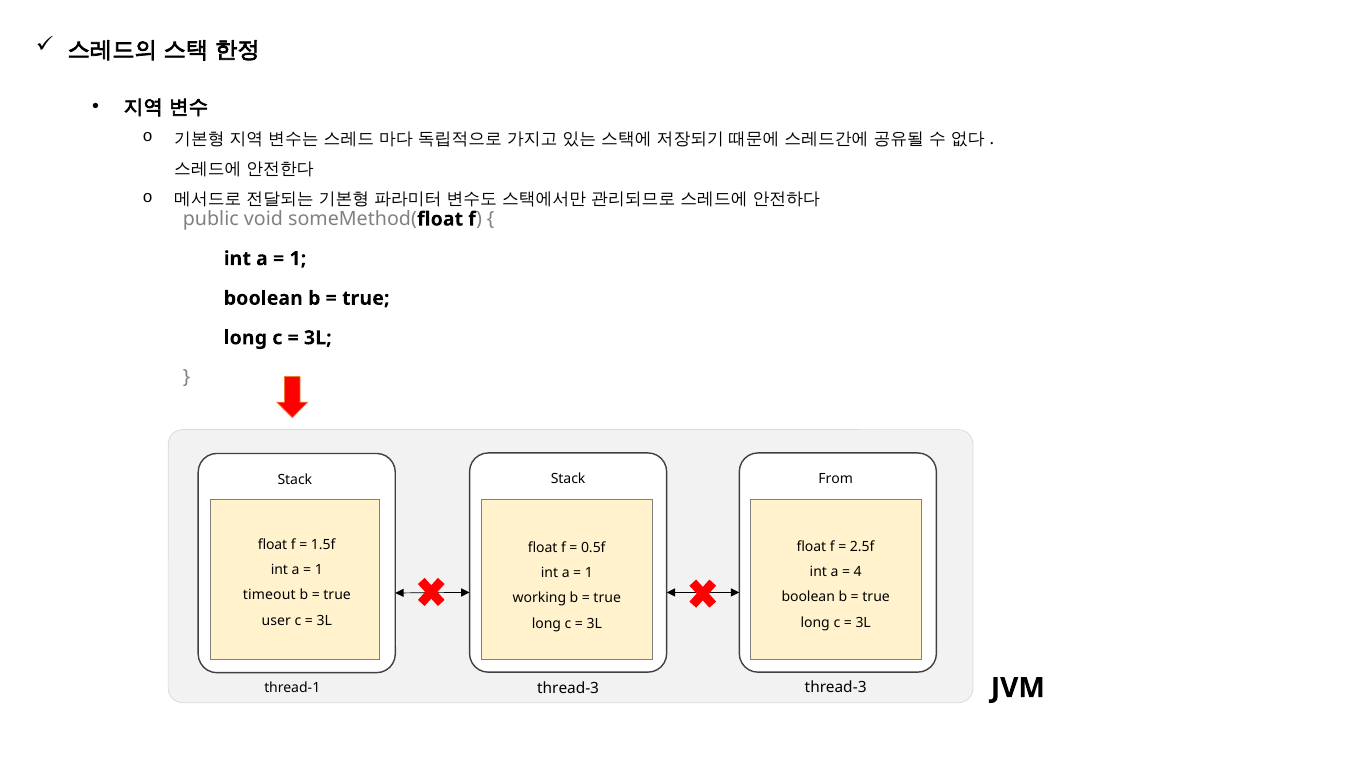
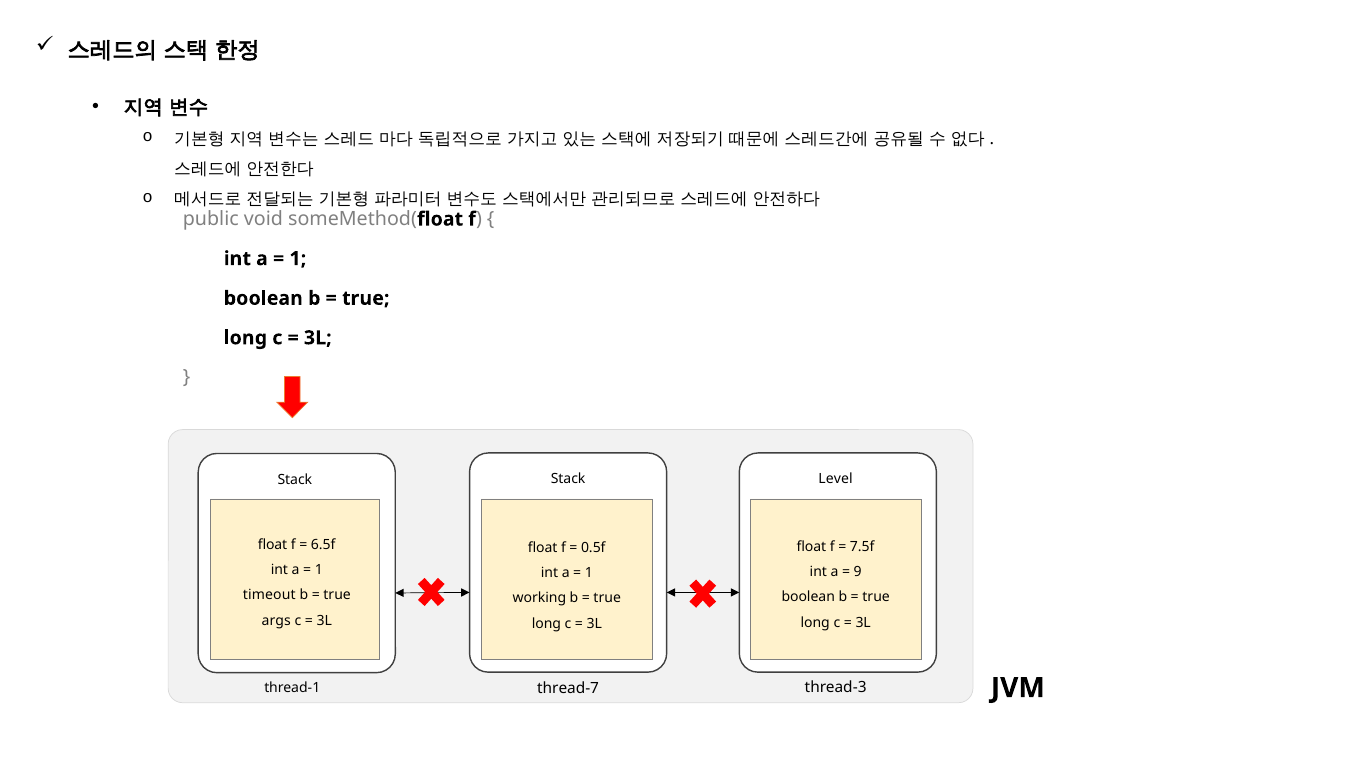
From: From -> Level
1.5f: 1.5f -> 6.5f
2.5f: 2.5f -> 7.5f
4: 4 -> 9
user: user -> args
thread-3 at (568, 688): thread-3 -> thread-7
